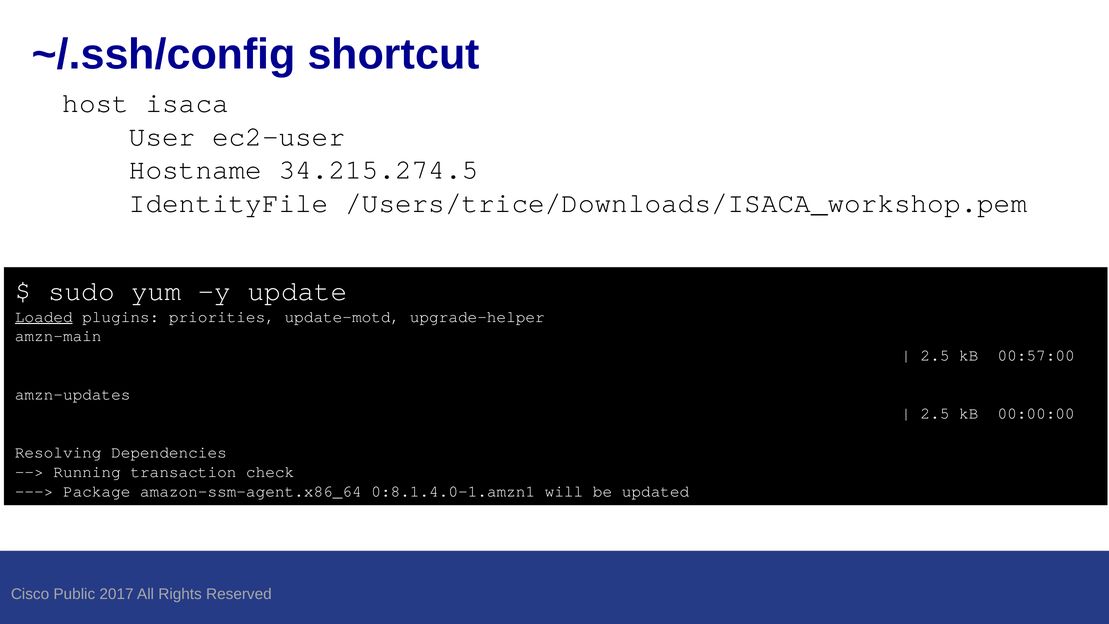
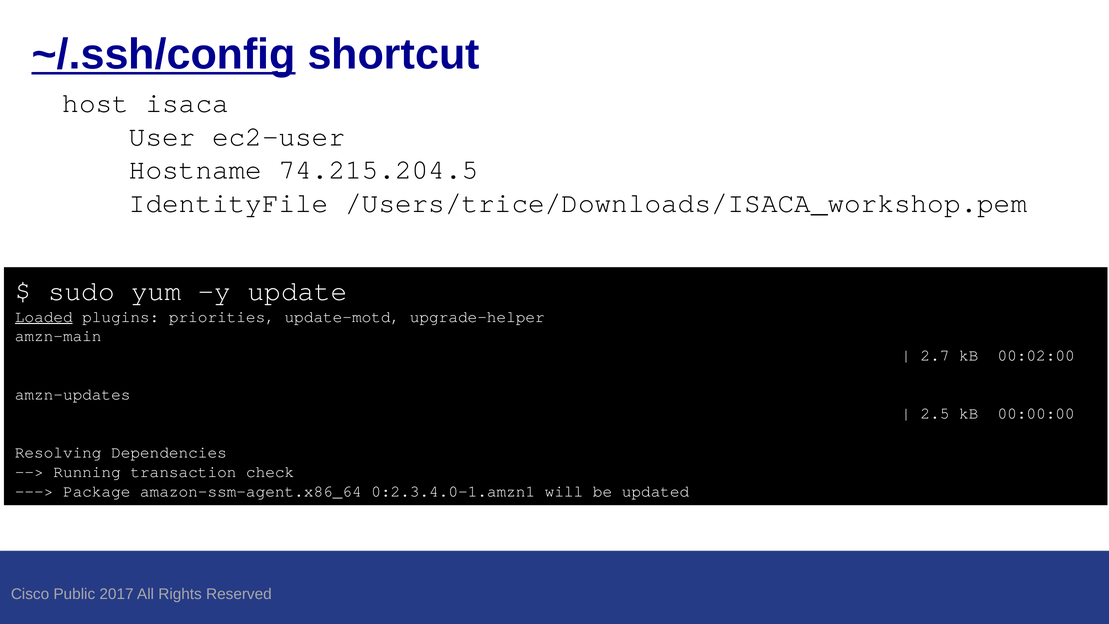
~/.ssh/config underline: none -> present
34.215.274.5: 34.215.274.5 -> 74.215.204.5
2.5 at (935, 355): 2.5 -> 2.7
00:57:00: 00:57:00 -> 00:02:00
0:8.1.4.0-1.amzn1: 0:8.1.4.0-1.amzn1 -> 0:2.3.4.0-1.amzn1
